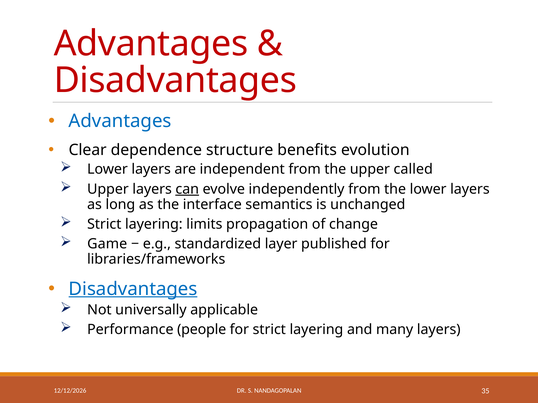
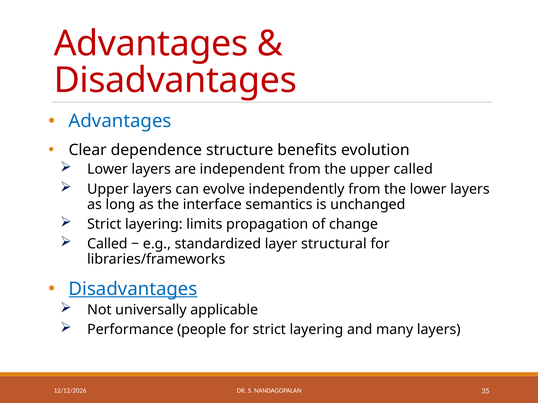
can underline: present -> none
Game at (107, 244): Game -> Called
published: published -> structural
